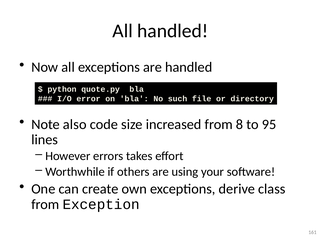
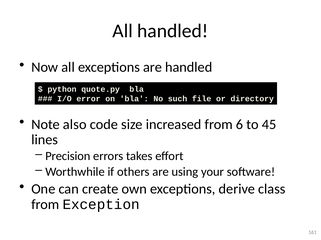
8: 8 -> 6
95: 95 -> 45
However: However -> Precision
